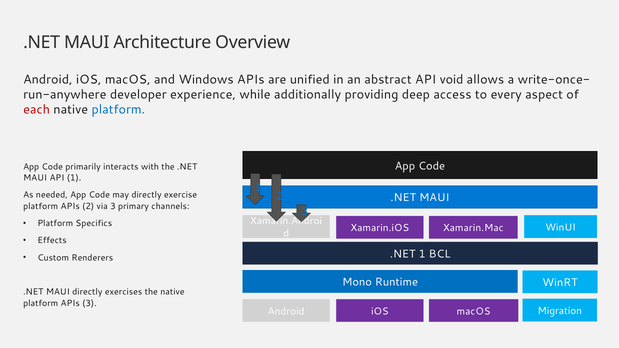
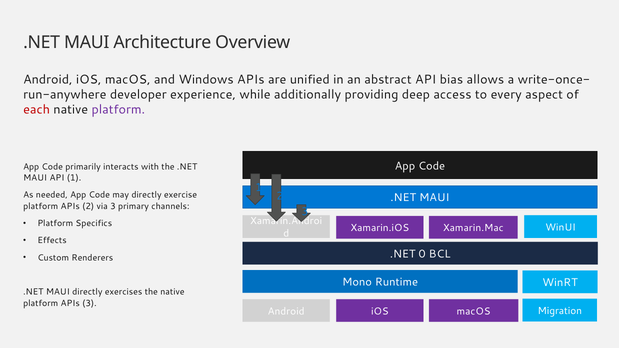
void: void -> bias
platform at (118, 110) colour: blue -> purple
.NET 1: 1 -> 0
